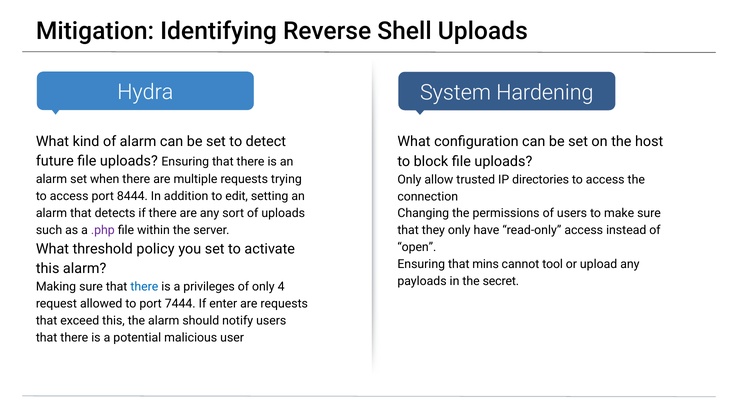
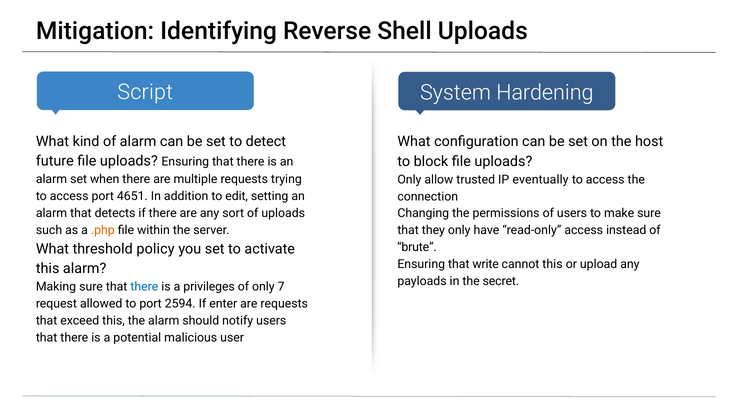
Hydra: Hydra -> Script
directories: directories -> eventually
8444: 8444 -> 4651
.php colour: purple -> orange
open: open -> brute
mins: mins -> write
cannot tool: tool -> this
4: 4 -> 7
7444: 7444 -> 2594
